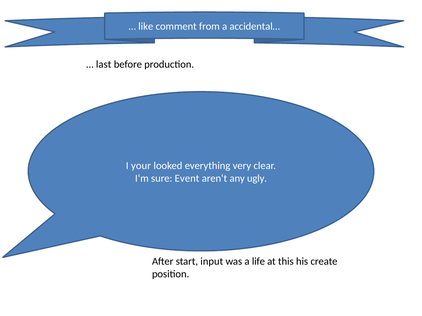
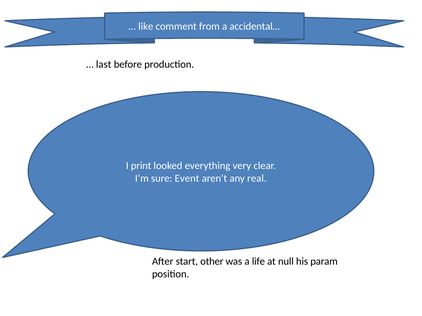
your: your -> print
ugly: ugly -> real
input: input -> other
this: this -> null
create: create -> param
